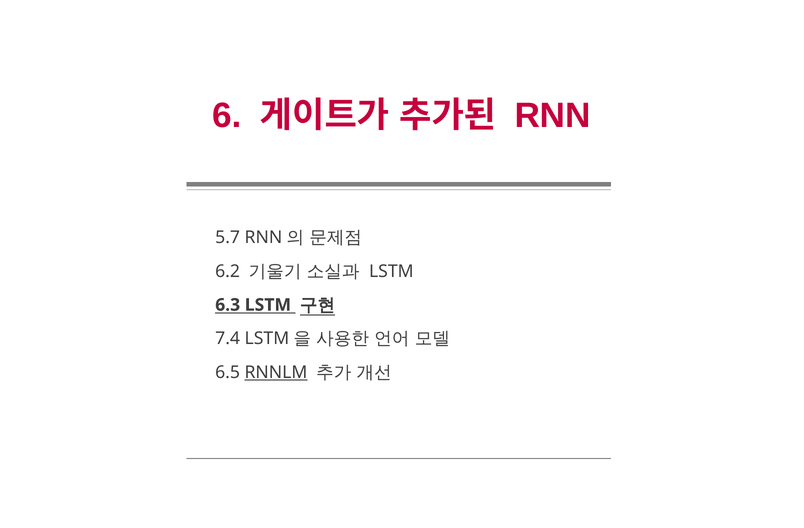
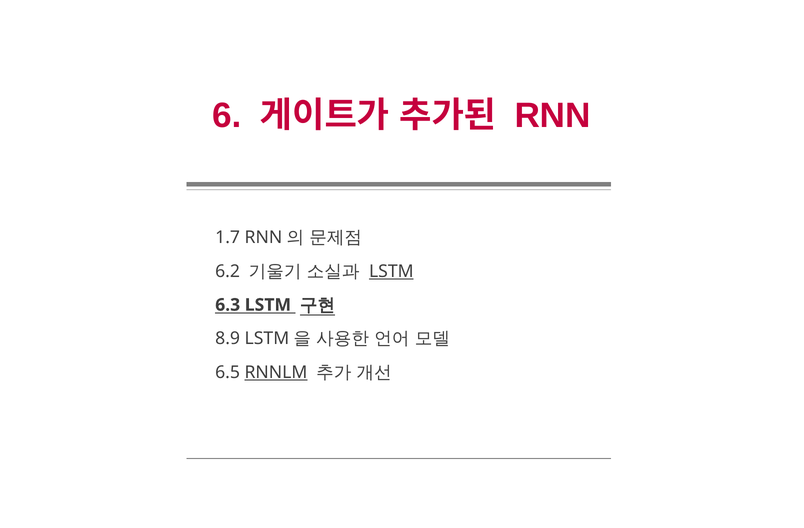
5.7: 5.7 -> 1.7
LSTM at (391, 271) underline: none -> present
7.4: 7.4 -> 8.9
